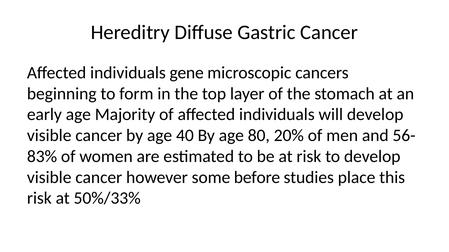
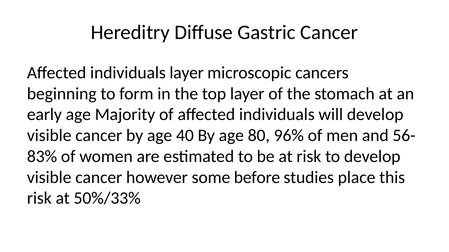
individuals gene: gene -> layer
20%: 20% -> 96%
